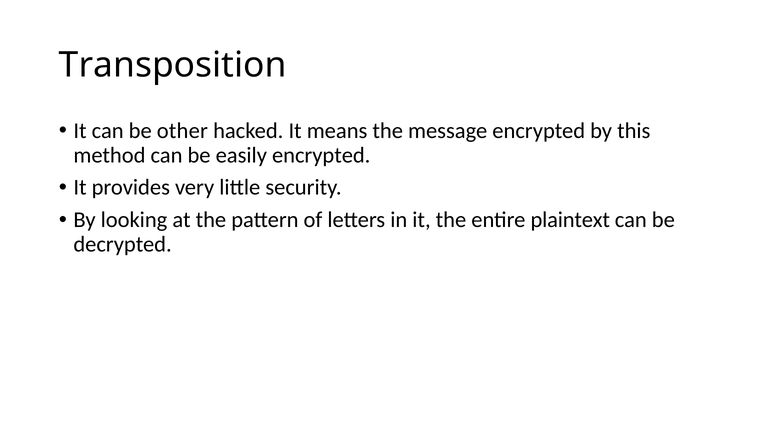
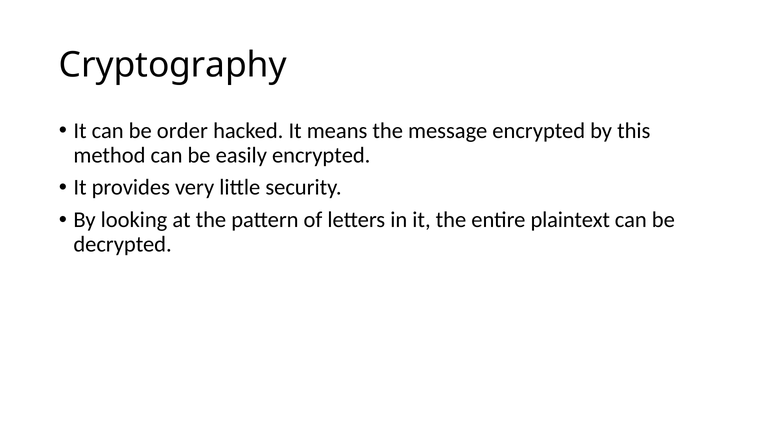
Transposition: Transposition -> Cryptography
other: other -> order
